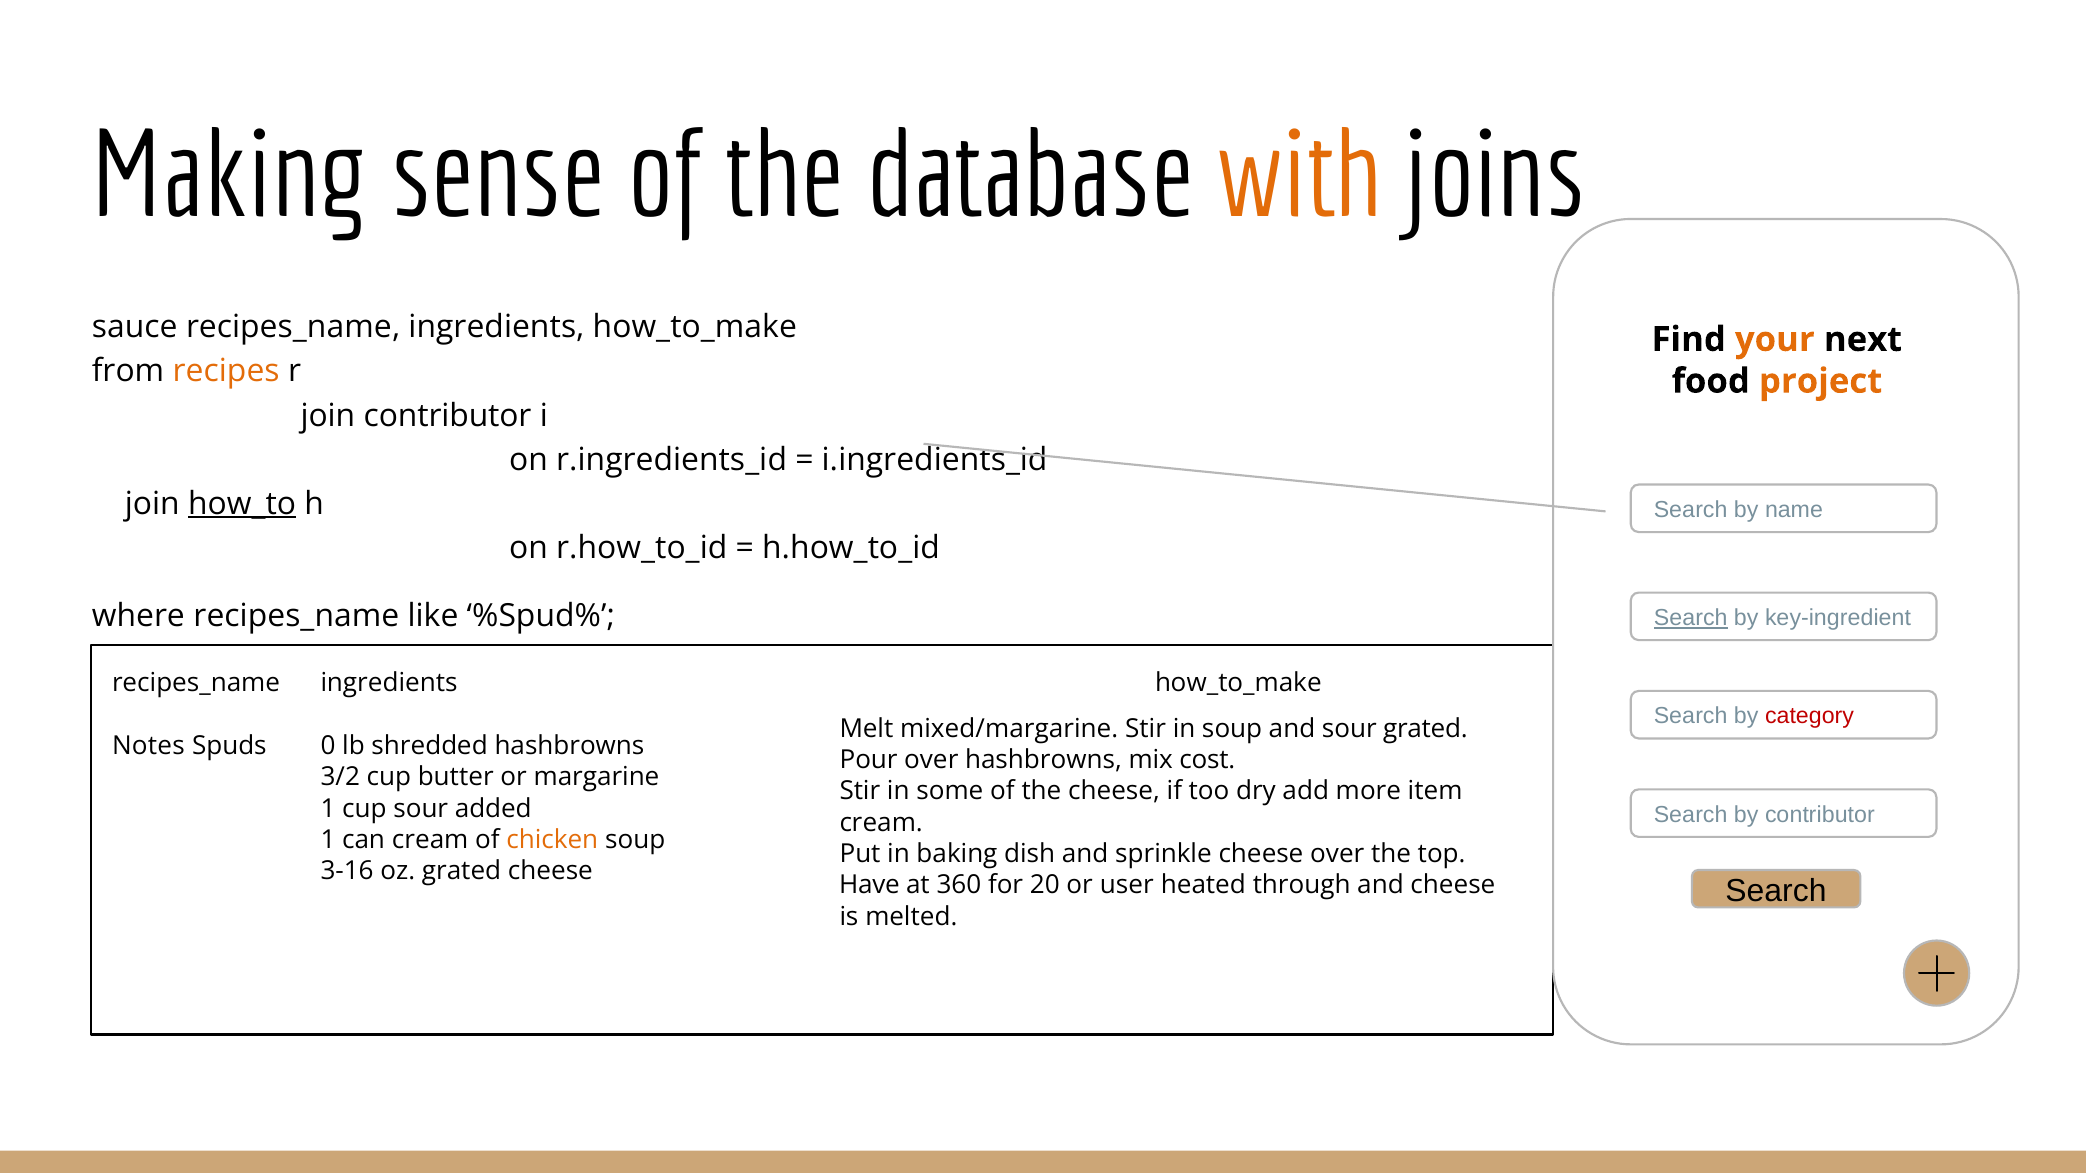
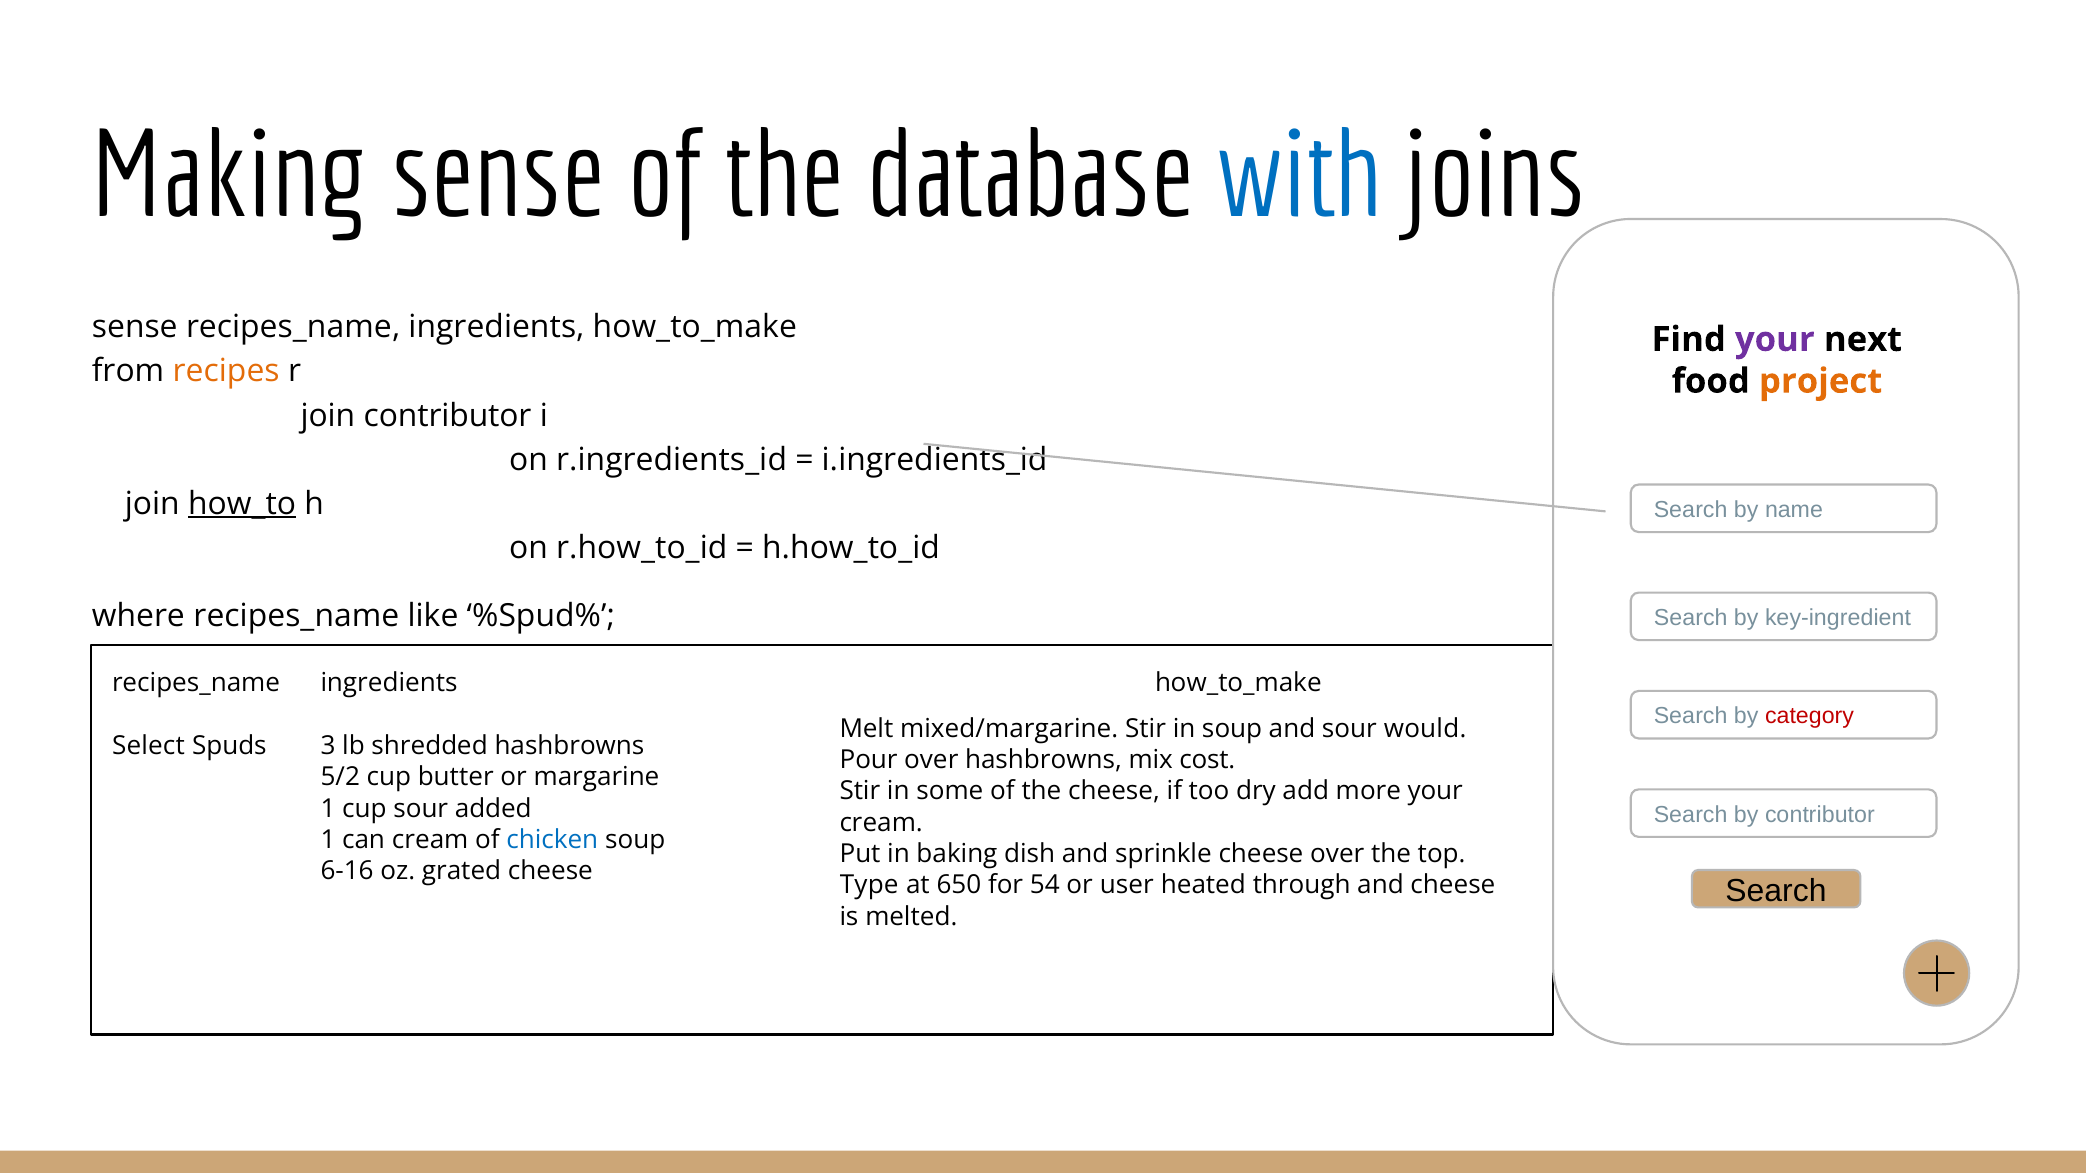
with colour: orange -> blue
sauce at (135, 328): sauce -> sense
your at (1775, 340) colour: orange -> purple
Search at (1691, 618) underline: present -> none
sour grated: grated -> would
Notes: Notes -> Select
0: 0 -> 3
3/2: 3/2 -> 5/2
more item: item -> your
chicken colour: orange -> blue
3-16: 3-16 -> 6-16
Have: Have -> Type
360: 360 -> 650
20: 20 -> 54
